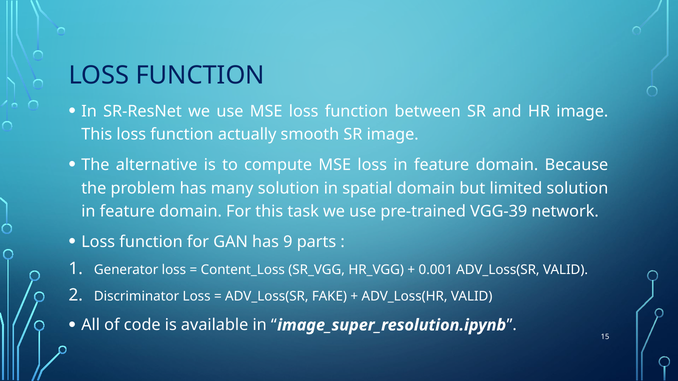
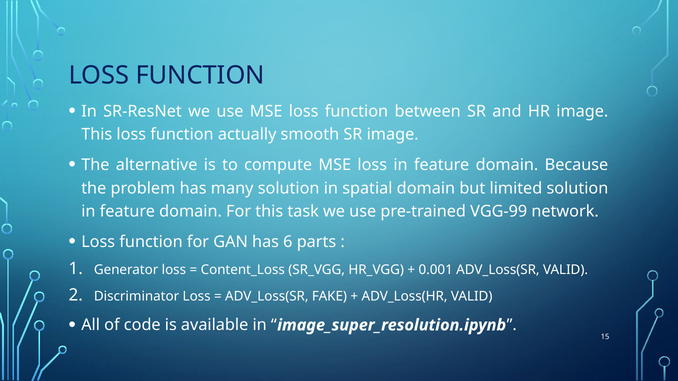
VGG-39: VGG-39 -> VGG-99
9: 9 -> 6
